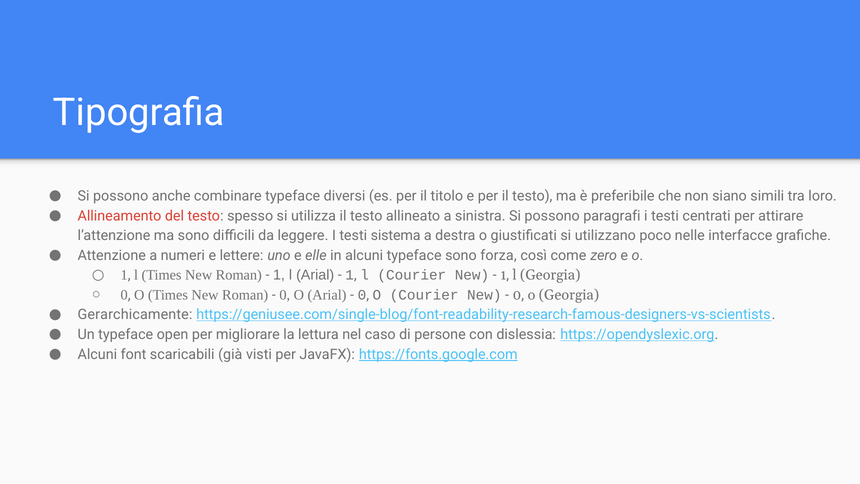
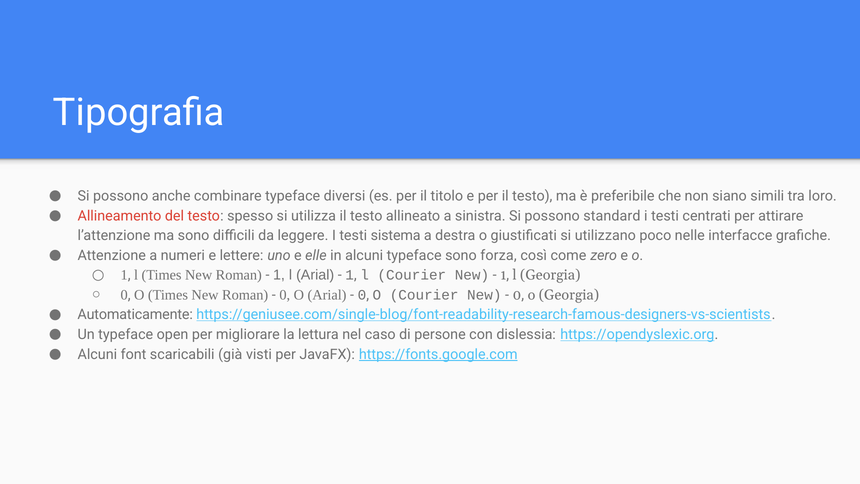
paragrafi: paragrafi -> standard
Gerarchicamente: Gerarchicamente -> Automaticamente
